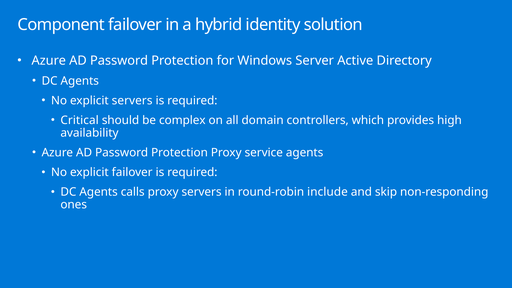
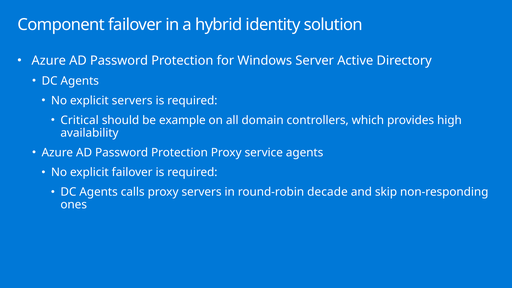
complex: complex -> example
include: include -> decade
